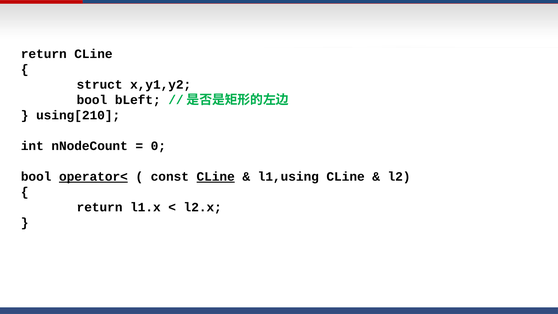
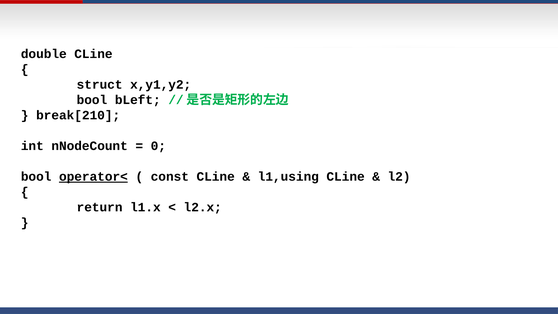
return at (44, 54): return -> double
using[210: using[210 -> break[210
CLine at (216, 177) underline: present -> none
